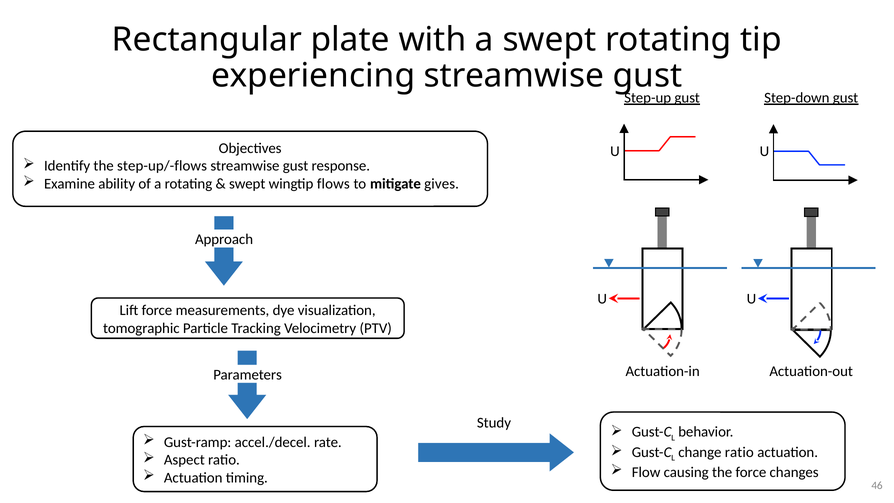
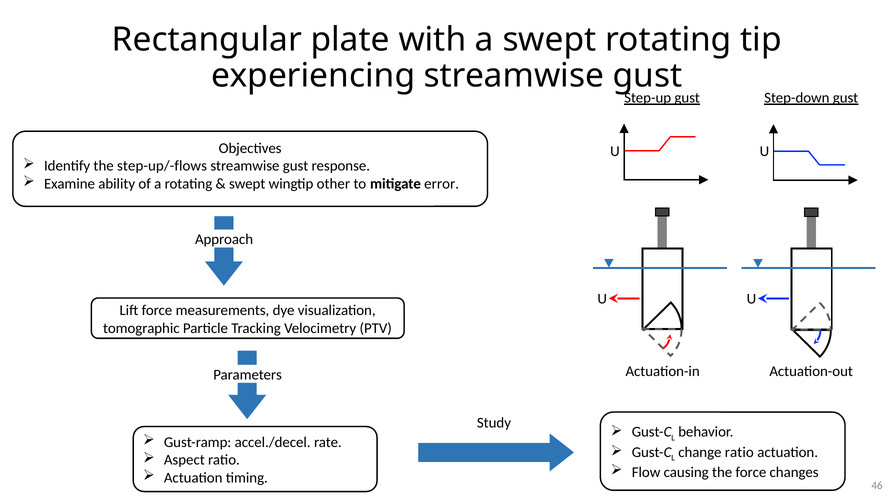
flows: flows -> other
gives: gives -> error
